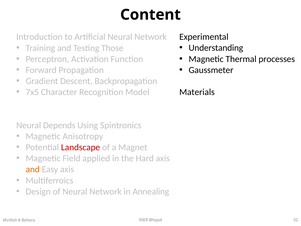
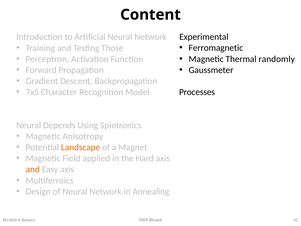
Understanding: Understanding -> Ferromagnetic
processes: processes -> randomly
Materials: Materials -> Processes
Landscape colour: red -> orange
